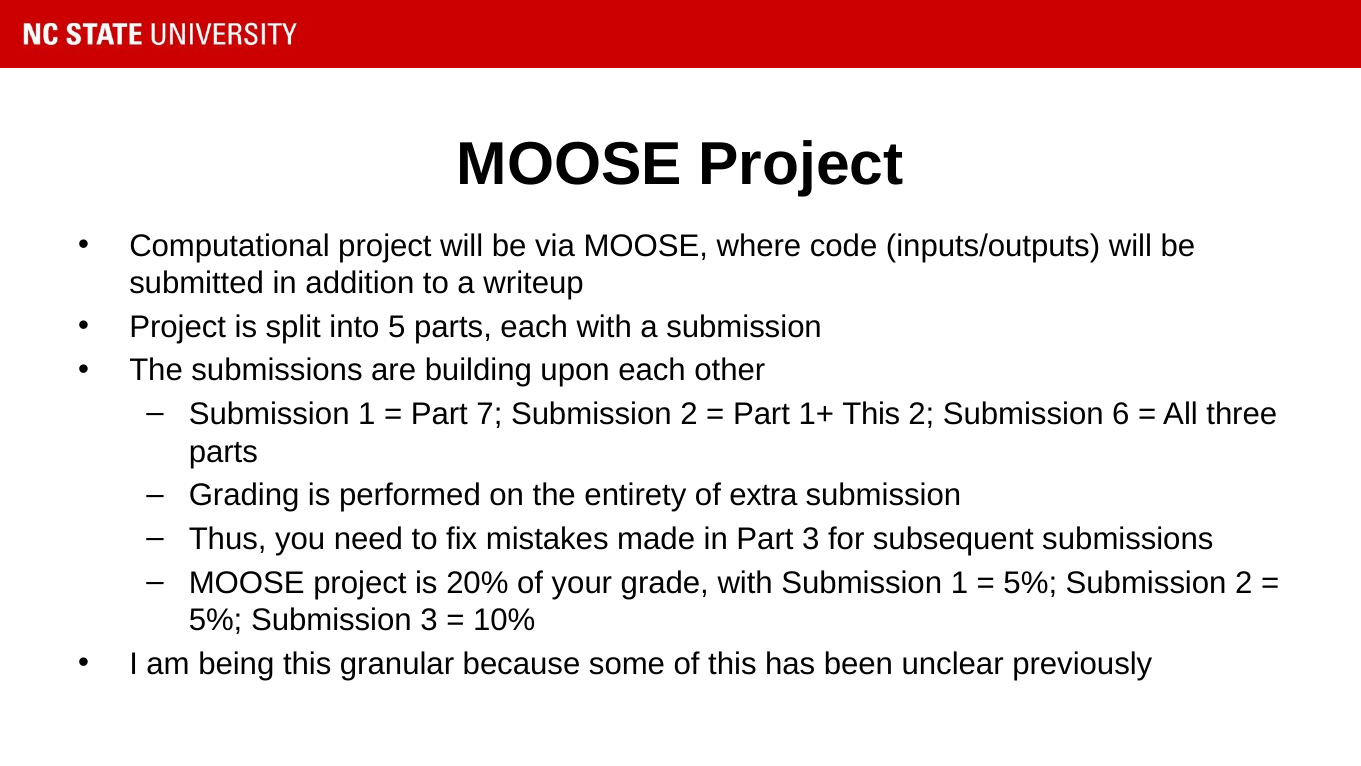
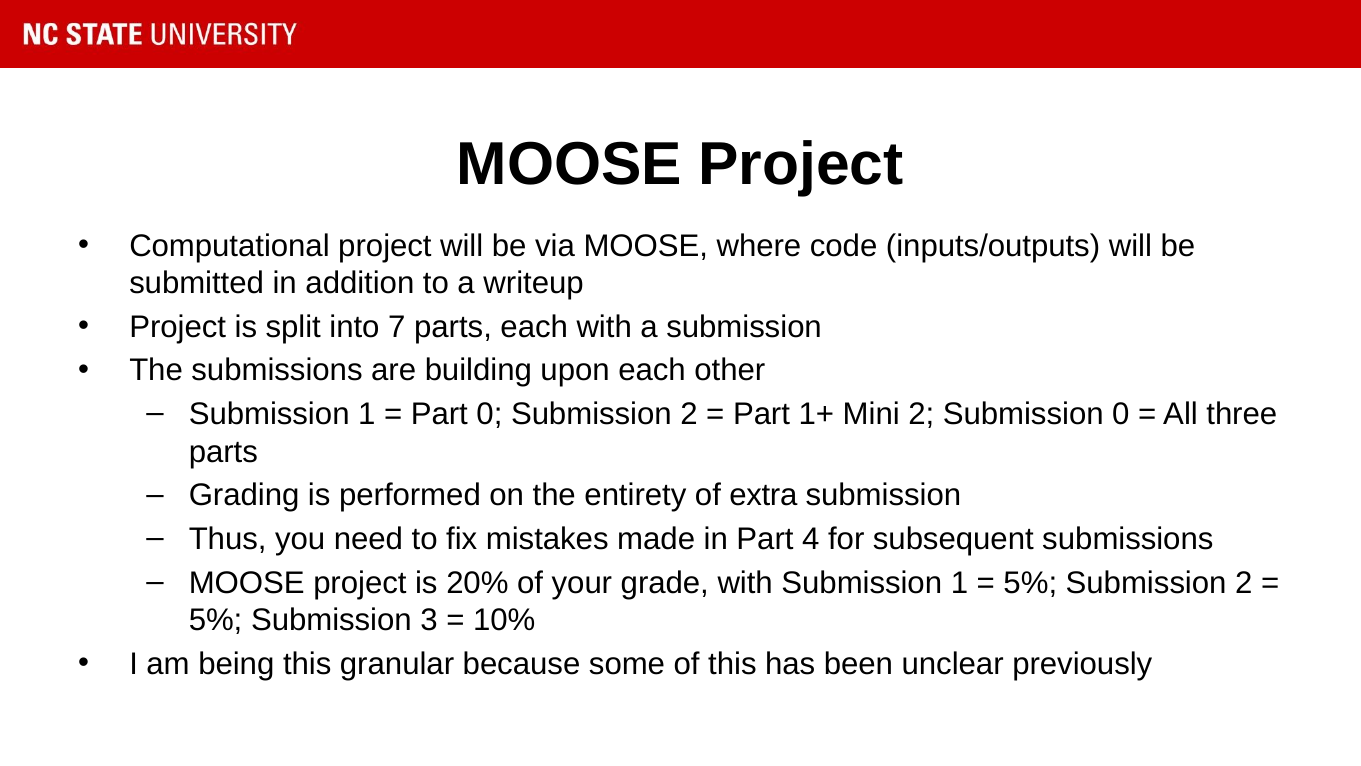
5: 5 -> 7
Part 7: 7 -> 0
1+ This: This -> Mini
Submission 6: 6 -> 0
Part 3: 3 -> 4
